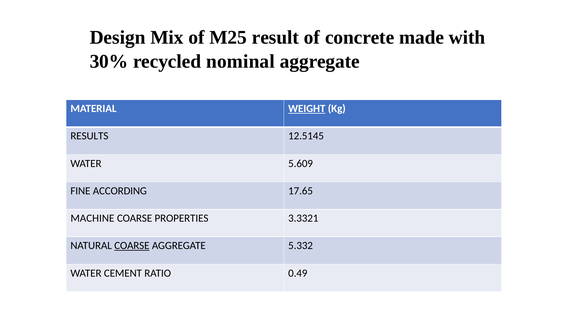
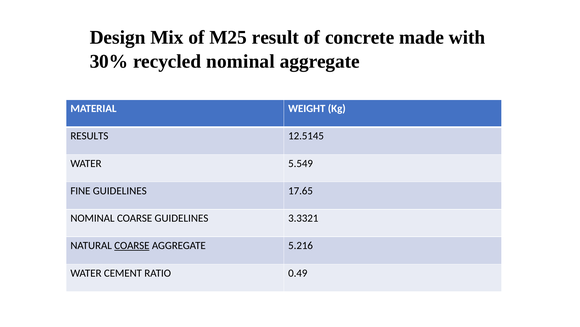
WEIGHT underline: present -> none
5.609: 5.609 -> 5.549
FINE ACCORDING: ACCORDING -> GUIDELINES
MACHINE at (92, 218): MACHINE -> NOMINAL
COARSE PROPERTIES: PROPERTIES -> GUIDELINES
5.332: 5.332 -> 5.216
